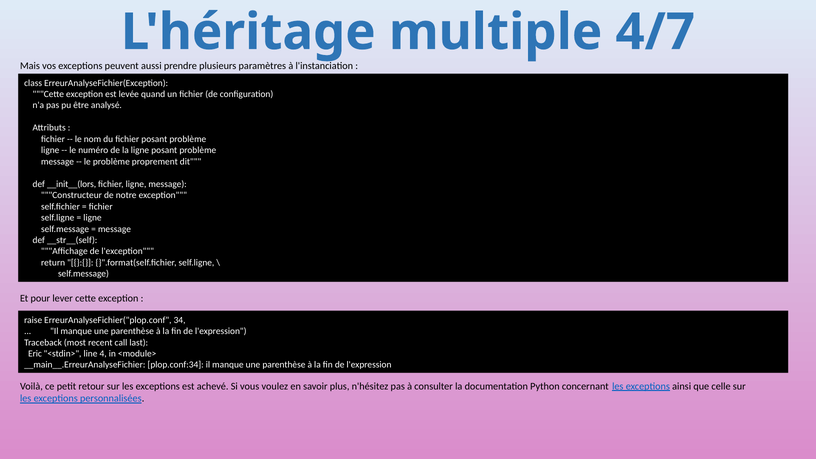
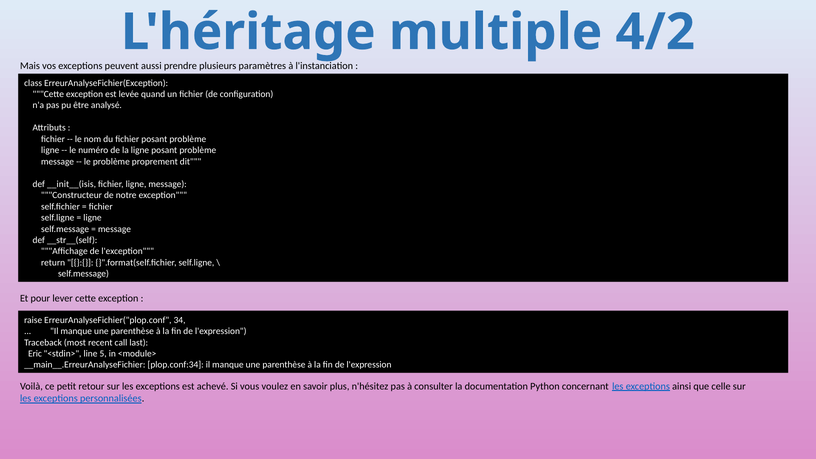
4/7: 4/7 -> 4/2
__init__(lors: __init__(lors -> __init__(isis
4: 4 -> 5
